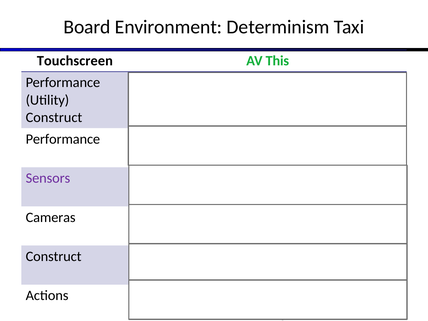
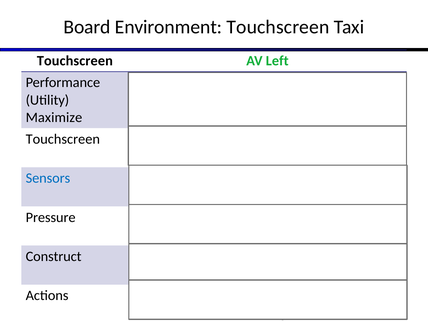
Environment Determinism: Determinism -> Touchscreen
AV This: This -> Left
Construct at (54, 117): Construct -> Maximize
Performance at (63, 139): Performance -> Touchscreen
Sensors at (48, 178) colour: purple -> blue
Cameras at (51, 217): Cameras -> Pressure
